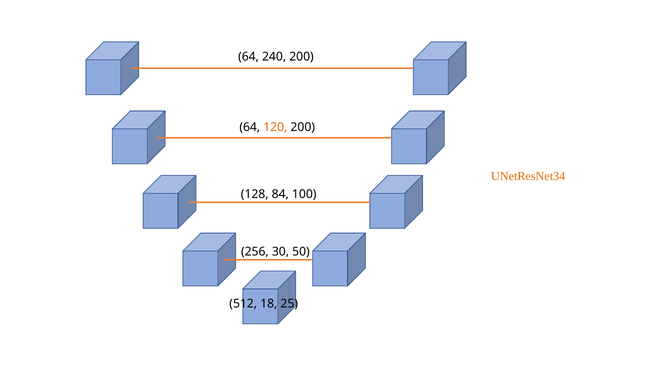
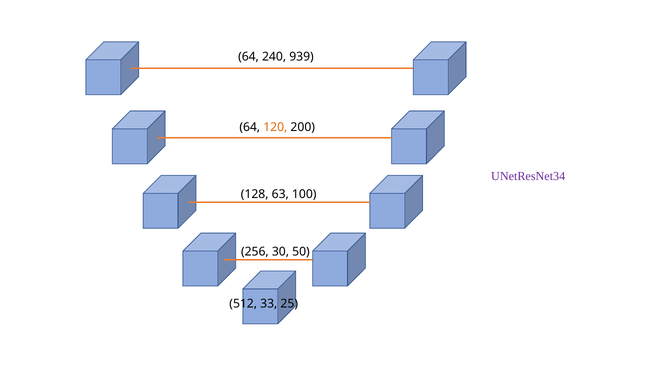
240 200: 200 -> 939
UNetResNet34 colour: orange -> purple
84: 84 -> 63
18: 18 -> 33
